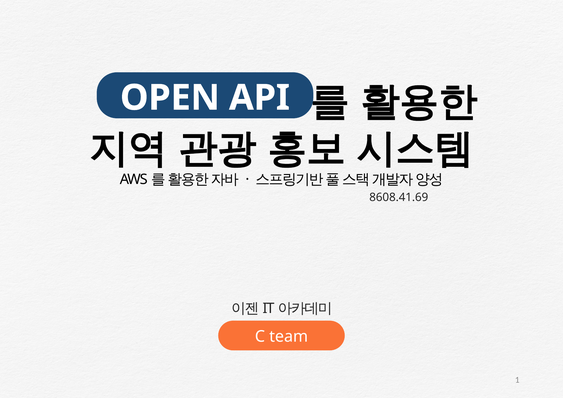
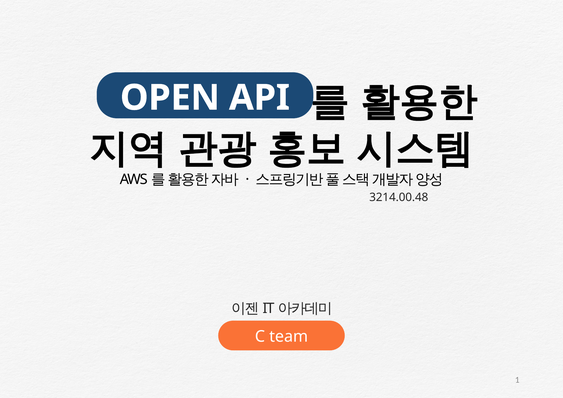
8608.41.69: 8608.41.69 -> 3214.00.48
